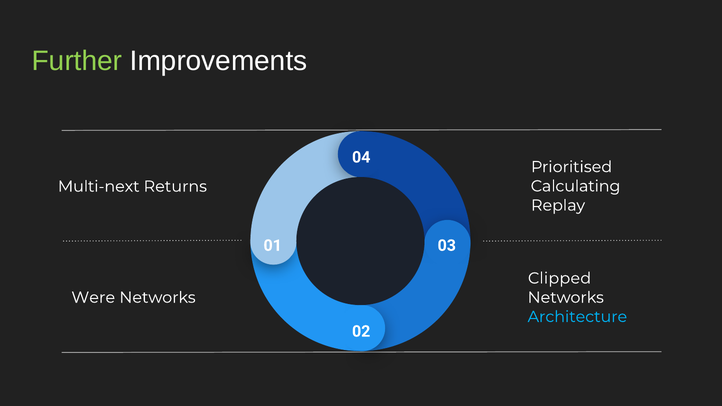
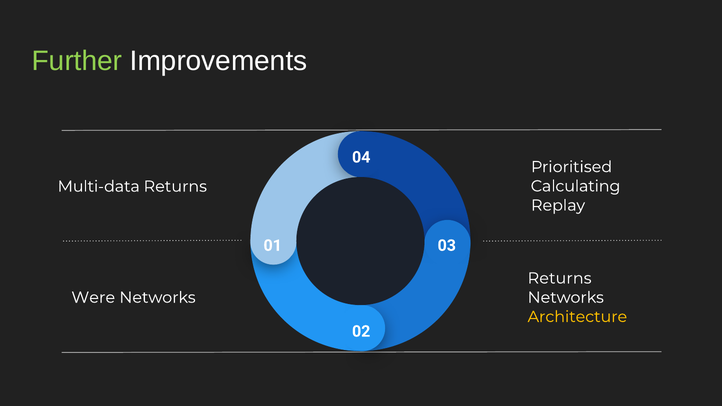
Multi-next: Multi-next -> Multi-data
Clipped at (560, 278): Clipped -> Returns
Architecture colour: light blue -> yellow
